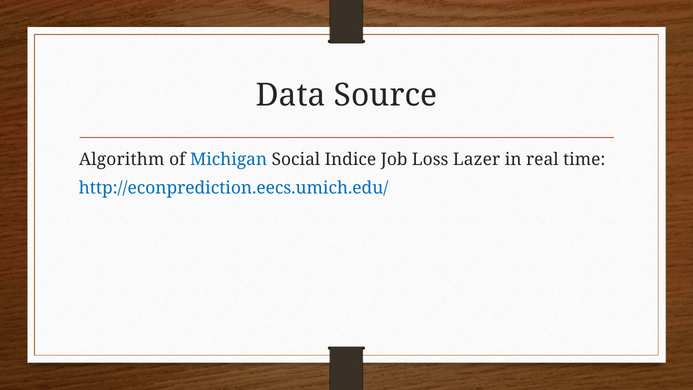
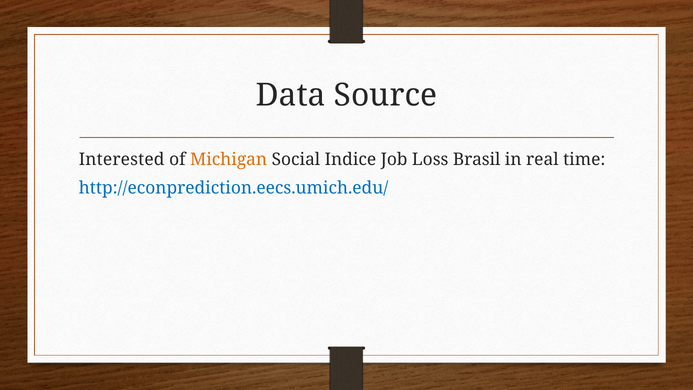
Algorithm: Algorithm -> Interested
Michigan colour: blue -> orange
Lazer: Lazer -> Brasil
